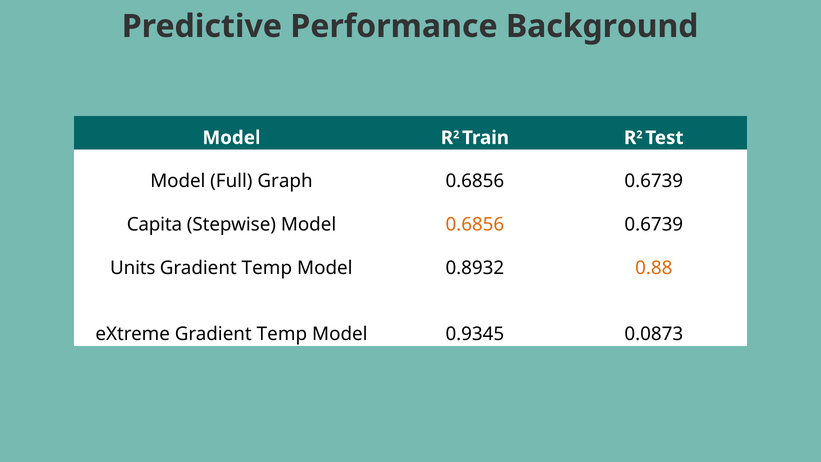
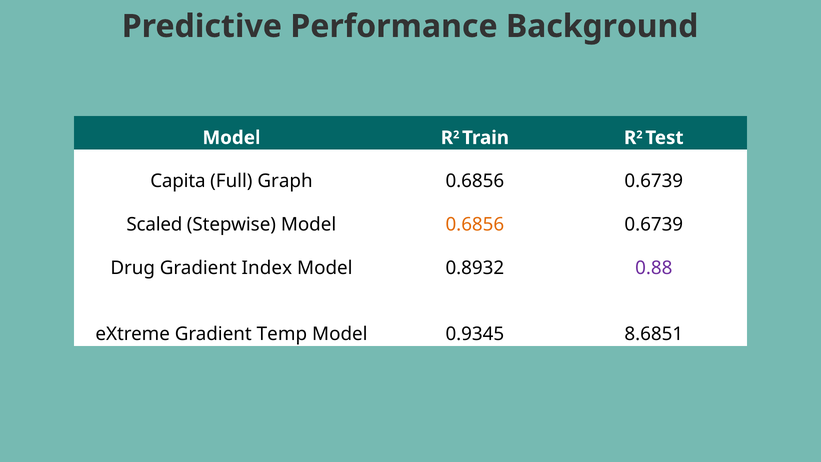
Model at (178, 181): Model -> Capita
Capita: Capita -> Scaled
Units: Units -> Drug
Temp at (267, 268): Temp -> Index
0.88 colour: orange -> purple
0.0873: 0.0873 -> 8.6851
